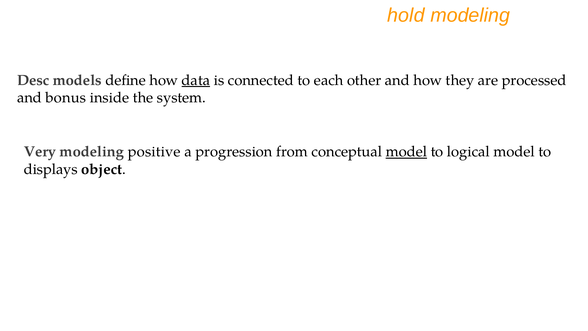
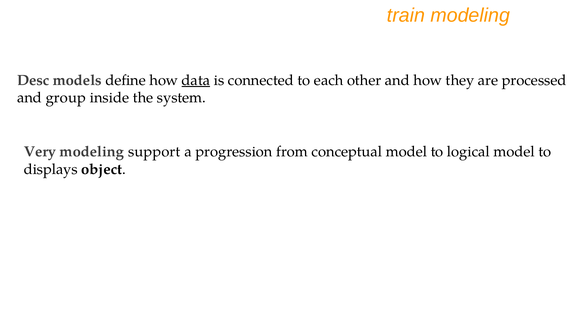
hold: hold -> train
bonus: bonus -> group
positive: positive -> support
model at (406, 152) underline: present -> none
